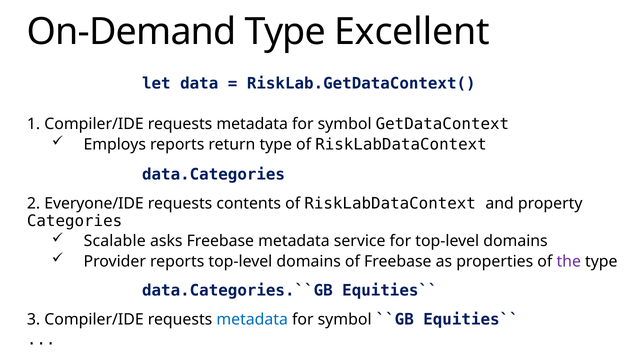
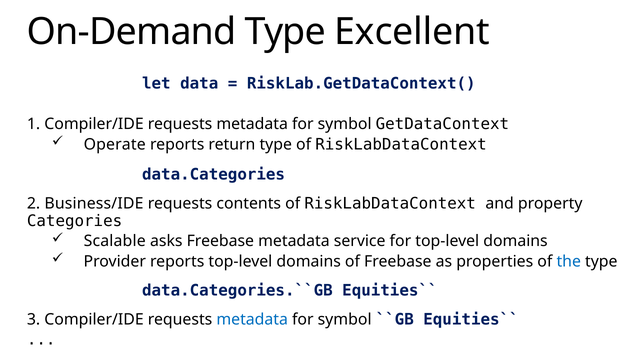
Employs: Employs -> Operate
Everyone/IDE: Everyone/IDE -> Business/IDE
the colour: purple -> blue
